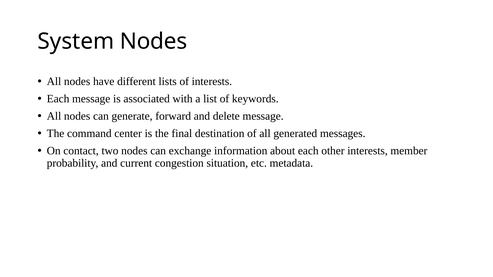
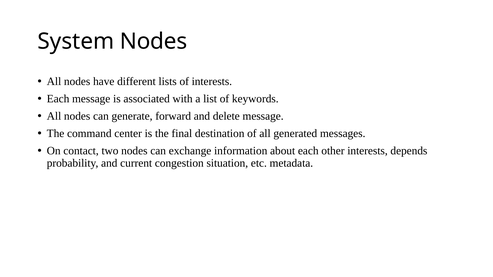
member: member -> depends
